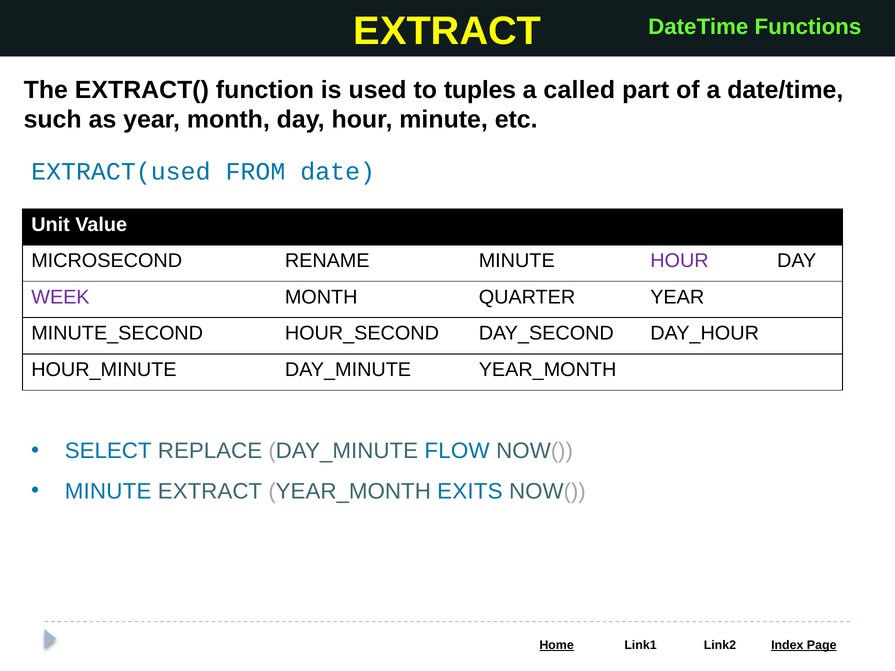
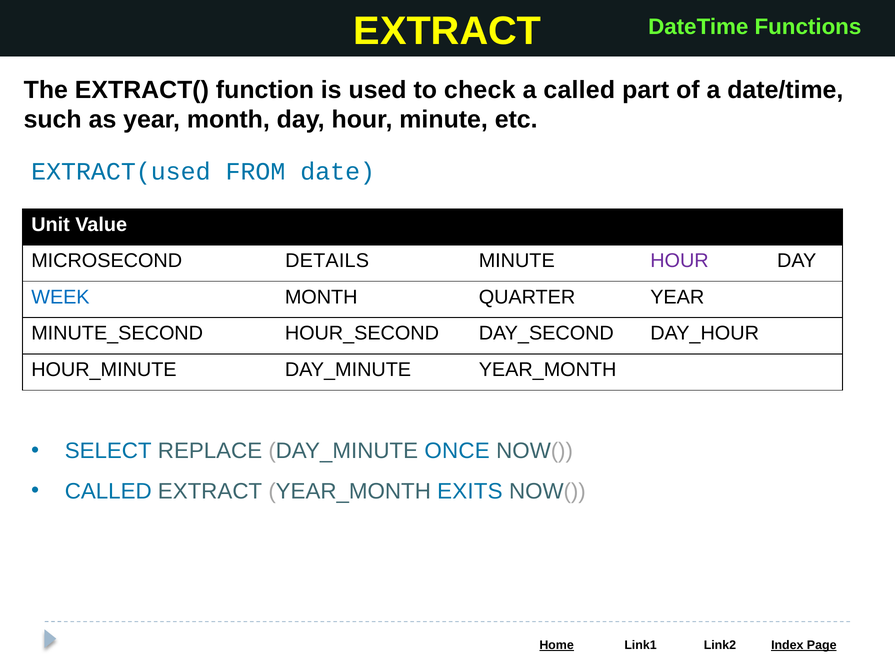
tuples: tuples -> check
RENAME: RENAME -> DETAILS
WEEK colour: purple -> blue
FLOW: FLOW -> ONCE
MINUTE at (108, 491): MINUTE -> CALLED
